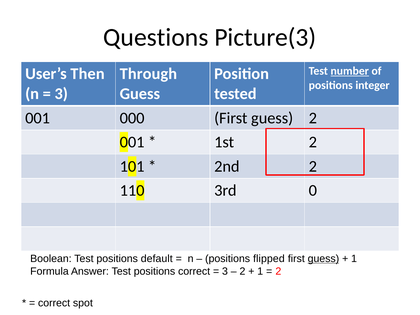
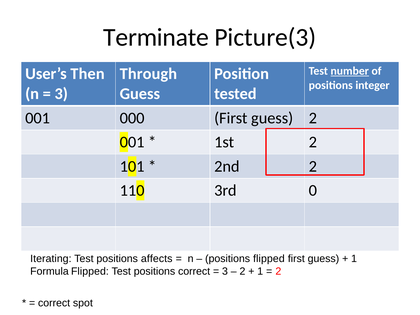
Questions: Questions -> Terminate
Boolean: Boolean -> Iterating
default: default -> affects
guess at (323, 259) underline: present -> none
Formula Answer: Answer -> Flipped
